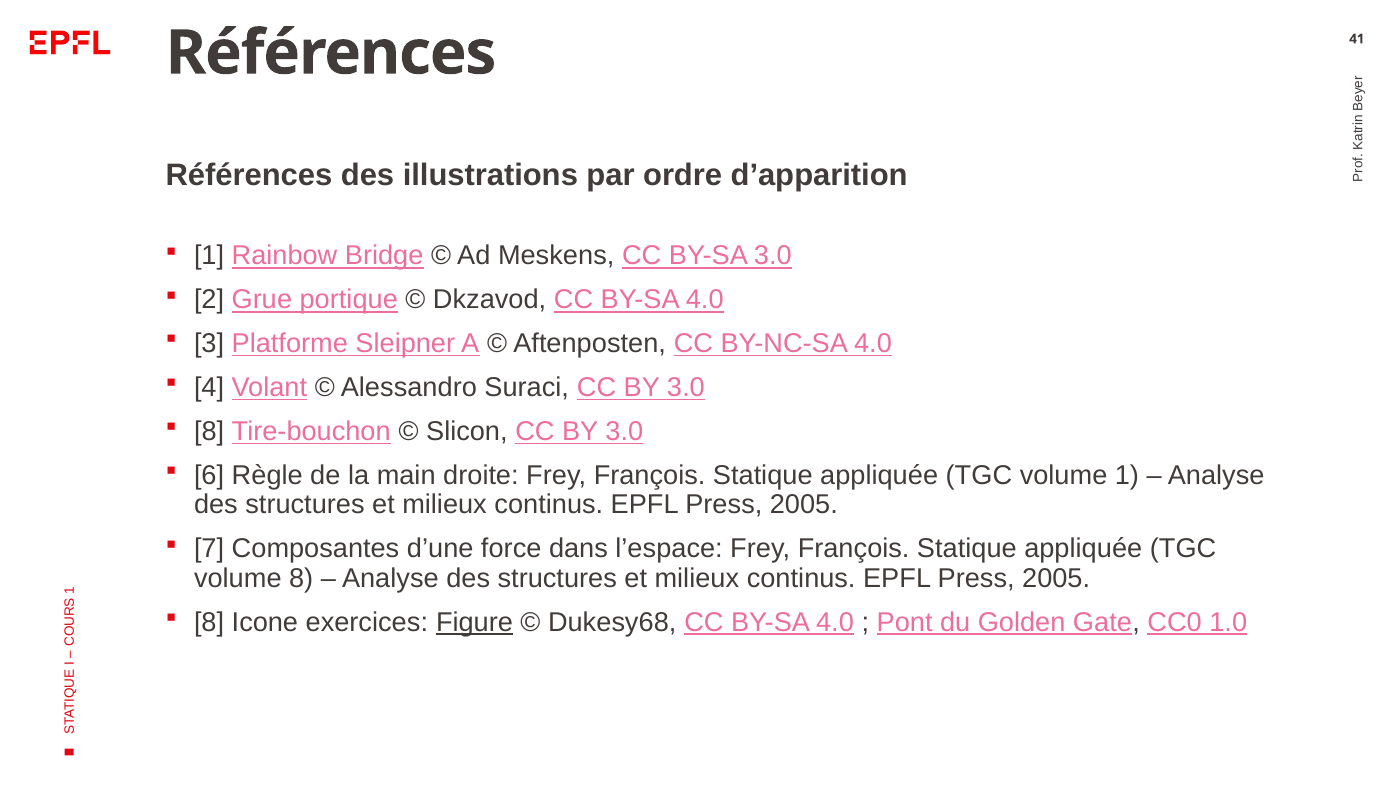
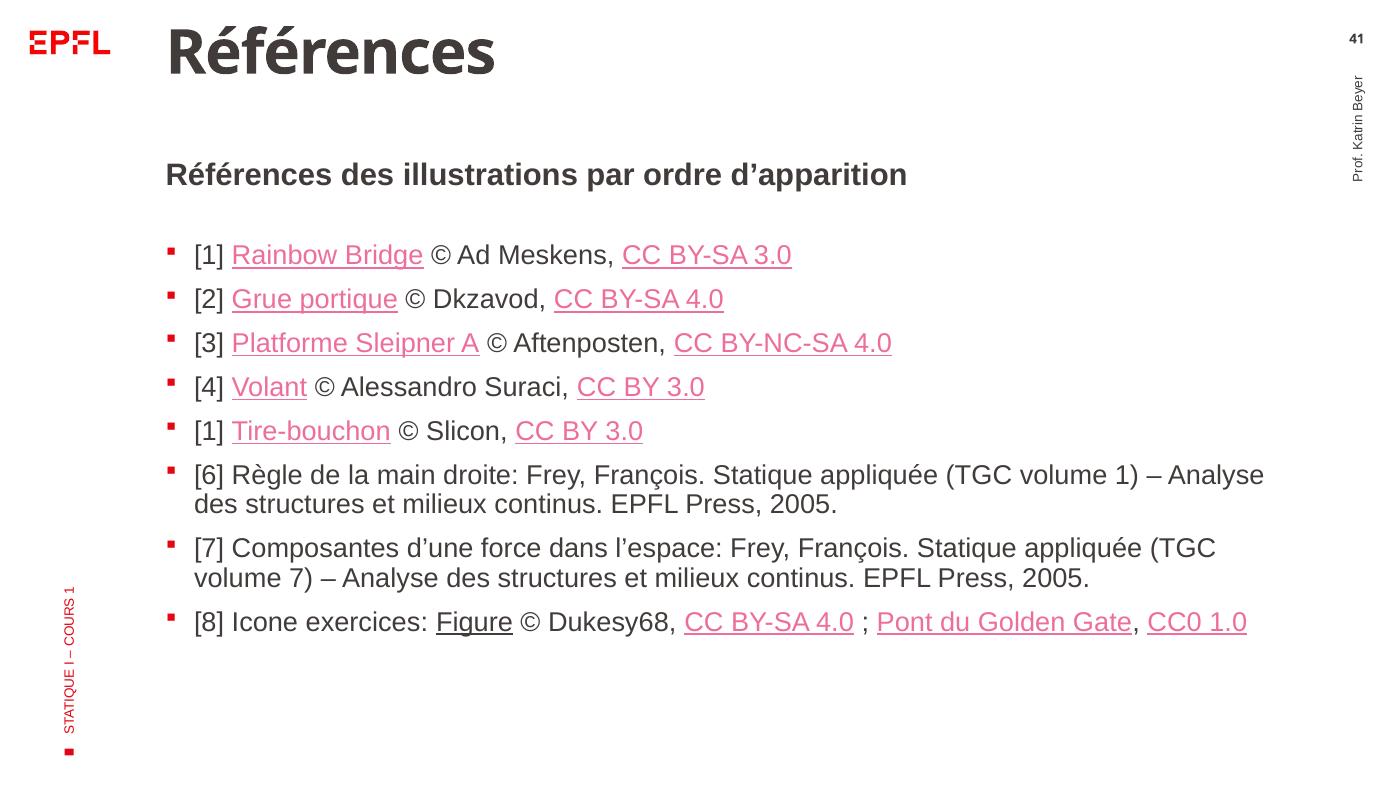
8 at (209, 432): 8 -> 1
volume 8: 8 -> 7
